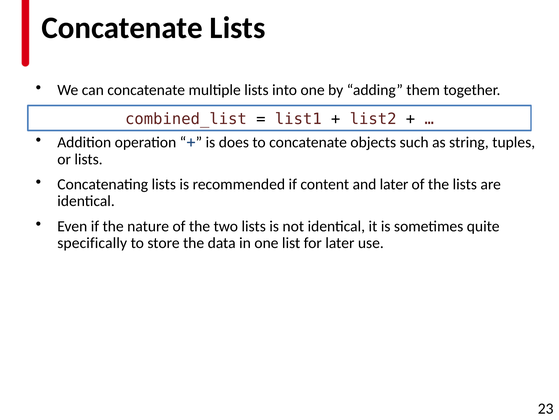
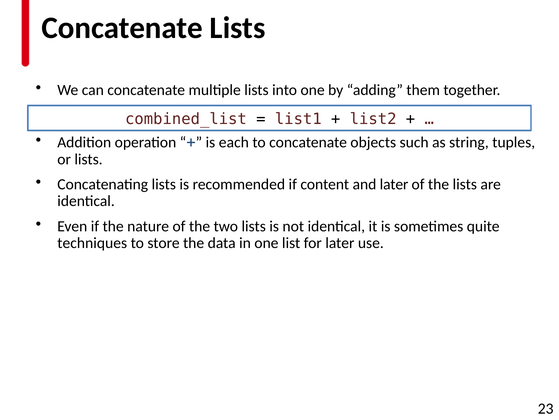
does: does -> each
specifically: specifically -> techniques
